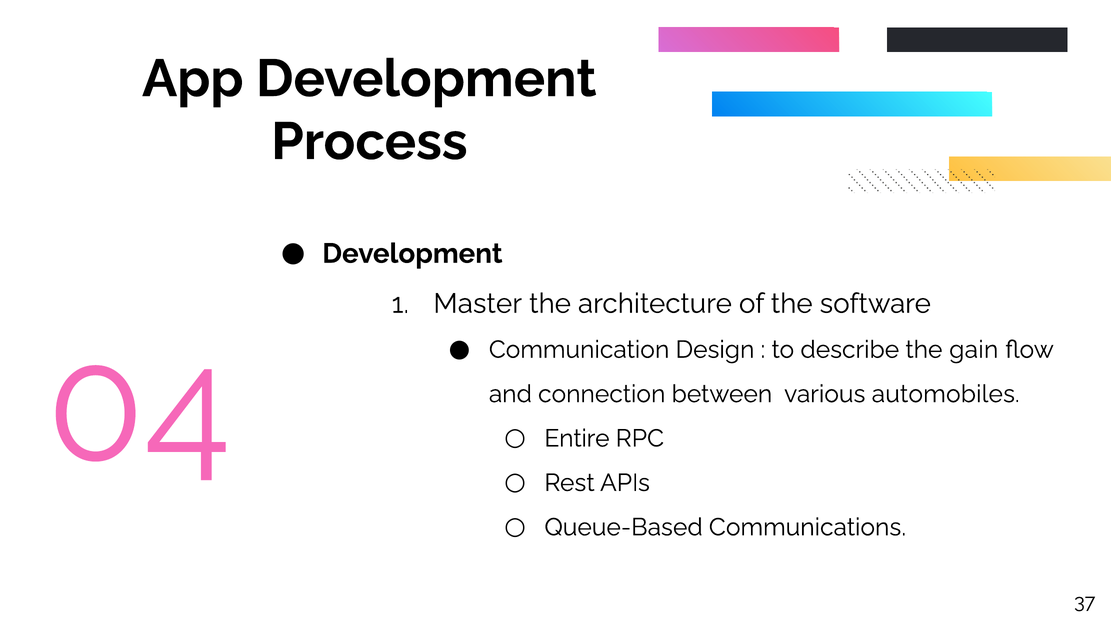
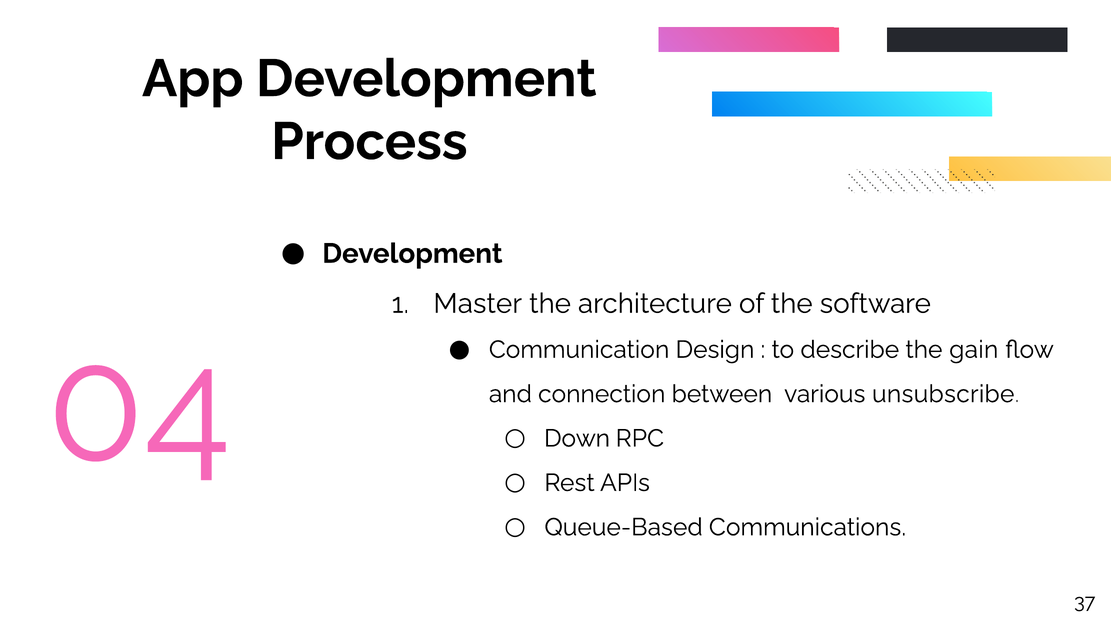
automobiles: automobiles -> unsubscribe
Entire: Entire -> Down
